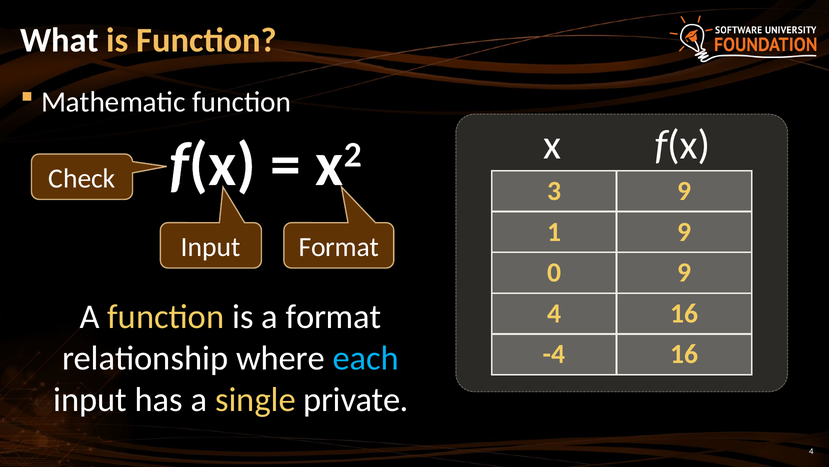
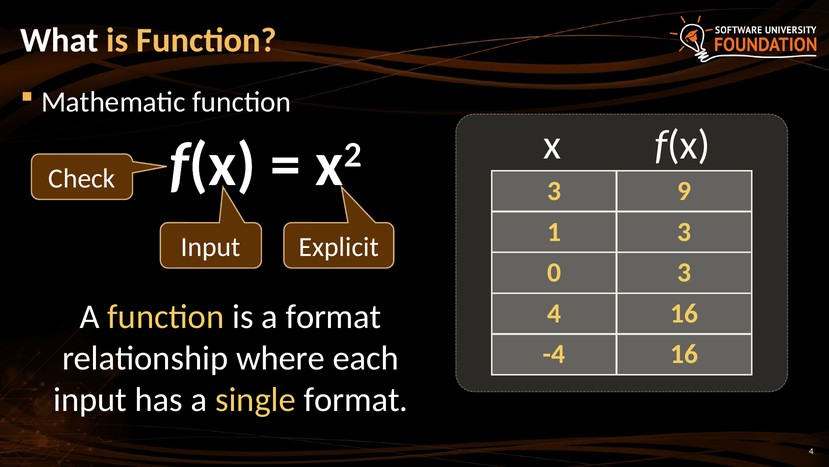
1 9: 9 -> 3
Input Format: Format -> Explicit
0 9: 9 -> 3
each colour: light blue -> white
single private: private -> format
